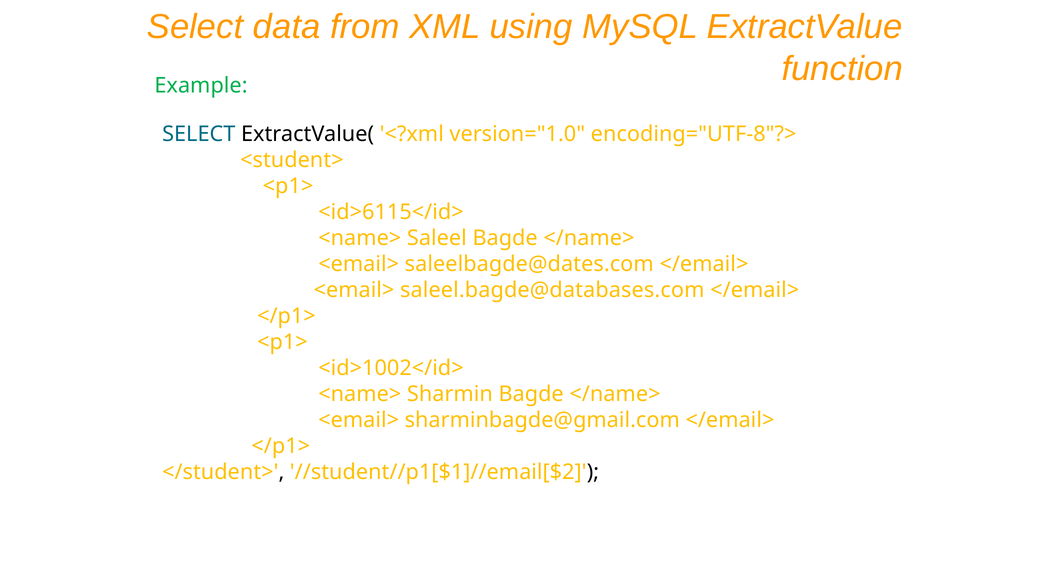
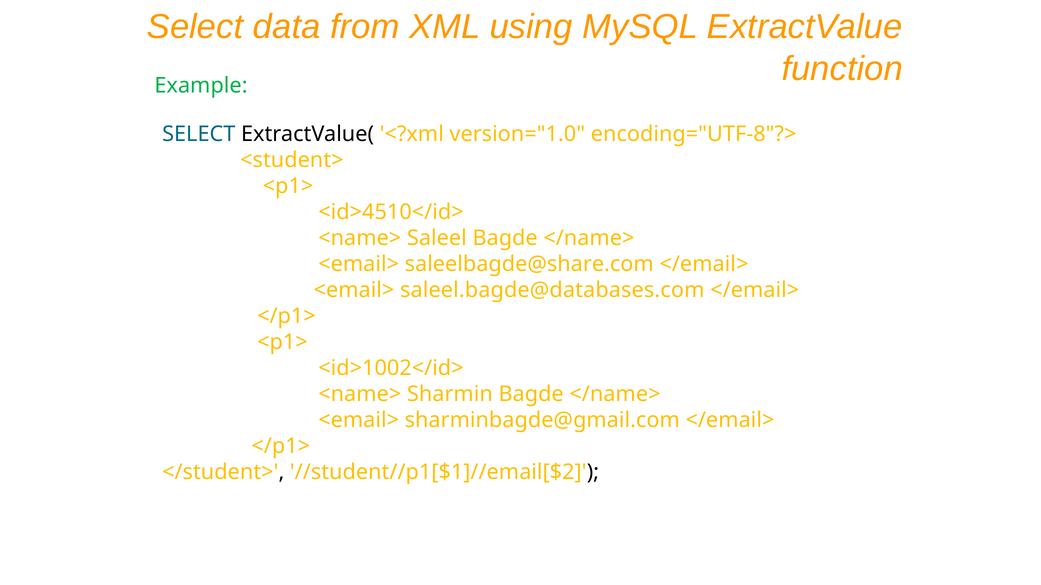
<id>6115</id>: <id>6115</id> -> <id>4510</id>
saleelbagde@dates.com: saleelbagde@dates.com -> saleelbagde@share.com
